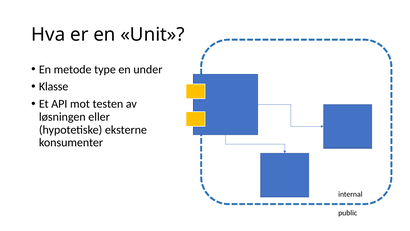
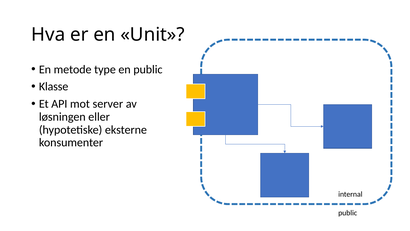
en under: under -> public
testen: testen -> server
